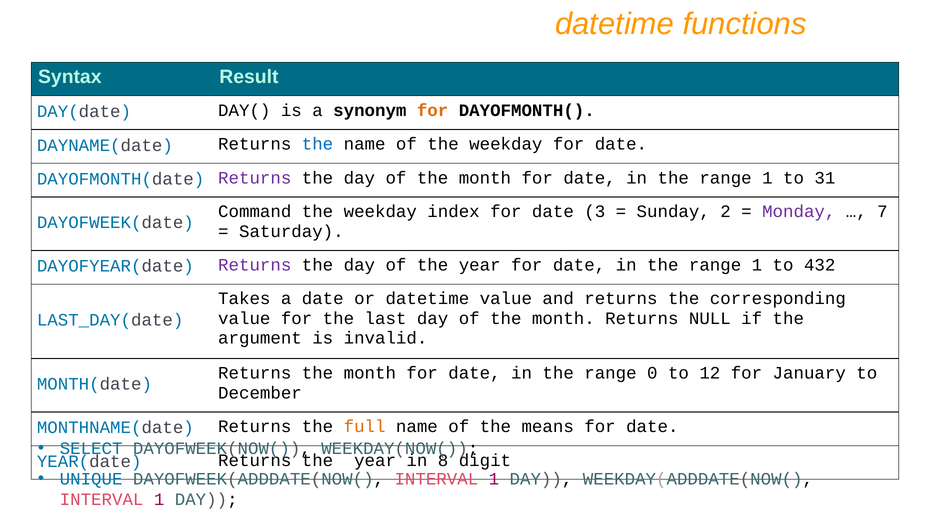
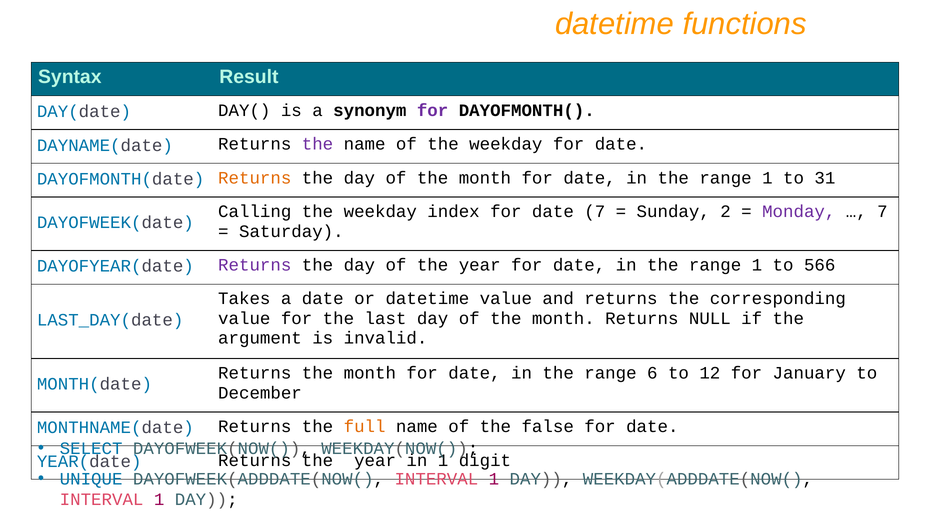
for at (433, 110) colour: orange -> purple
the at (318, 144) colour: blue -> purple
Returns at (255, 178) colour: purple -> orange
Command: Command -> Calling
date 3: 3 -> 7
432: 432 -> 566
0: 0 -> 6
means: means -> false
in 8: 8 -> 1
